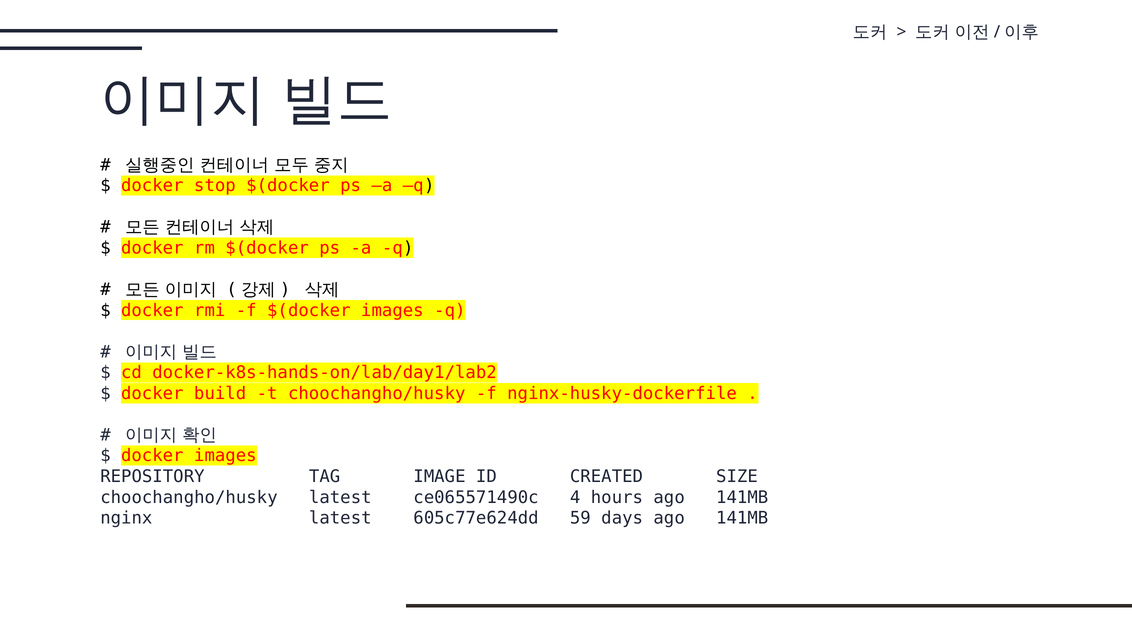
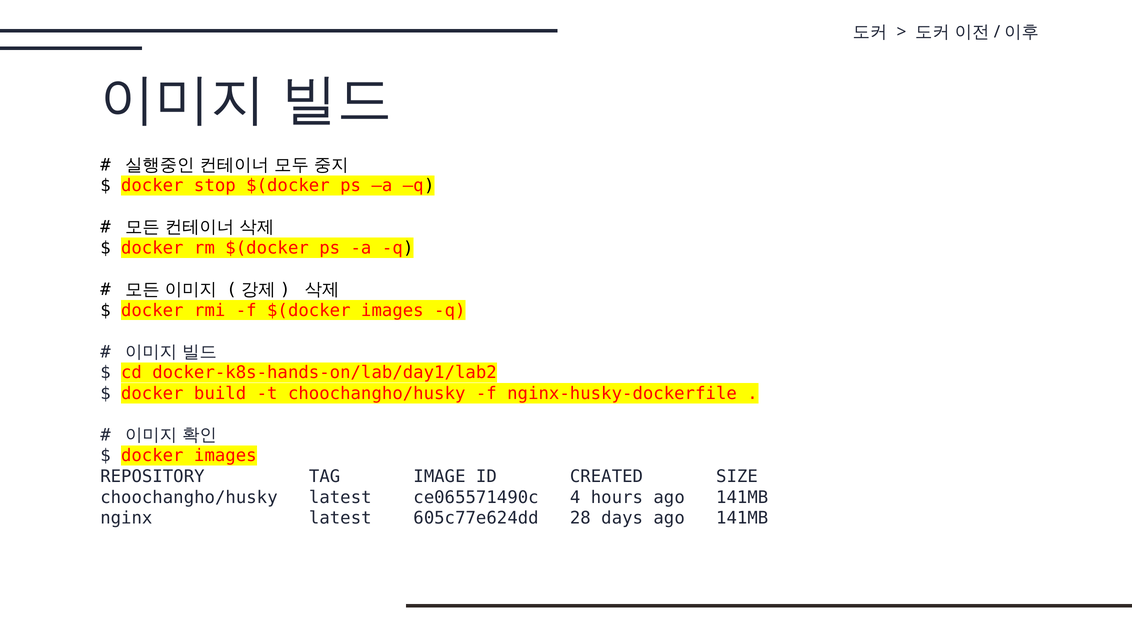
59: 59 -> 28
